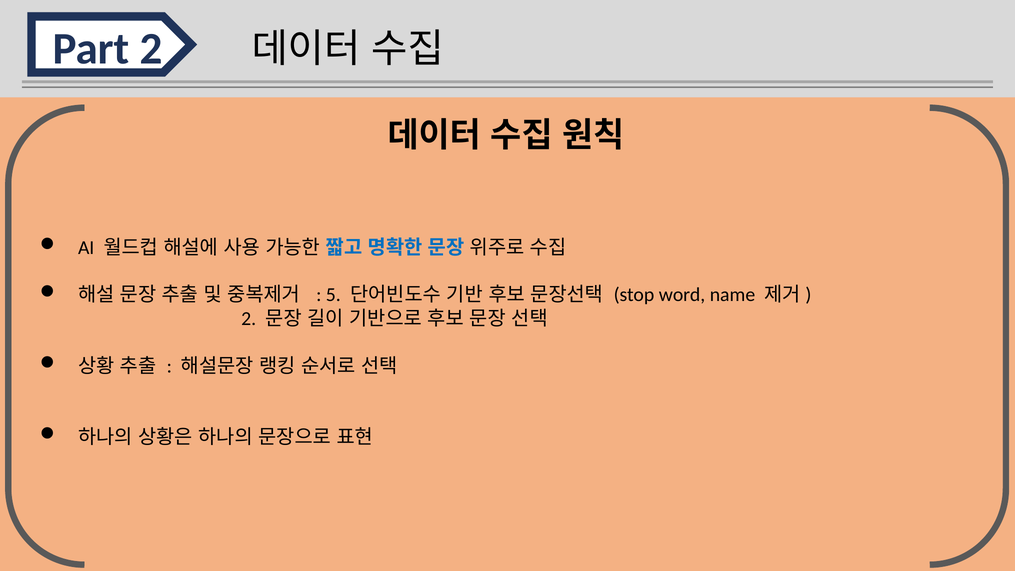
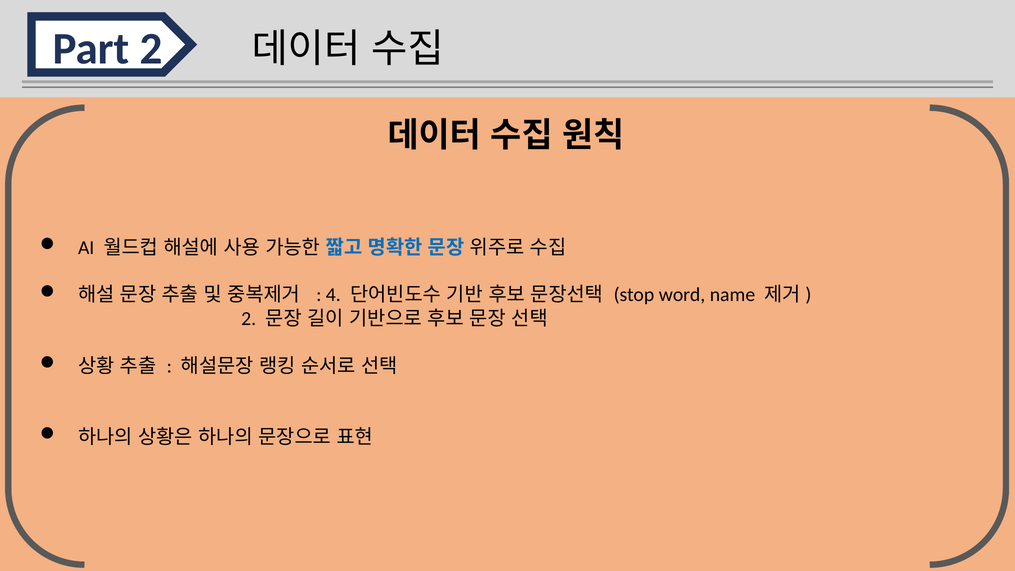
5: 5 -> 4
